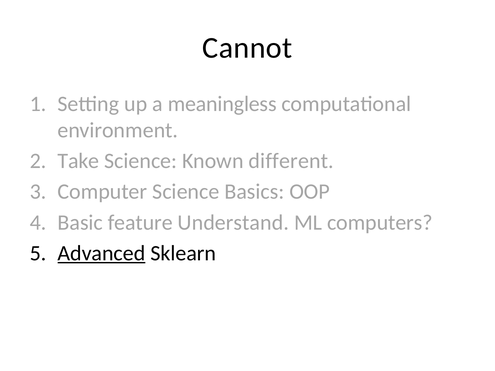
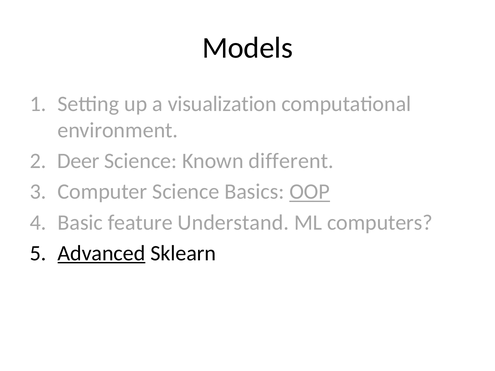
Cannot: Cannot -> Models
meaningless: meaningless -> visualization
Take: Take -> Deer
OOP underline: none -> present
